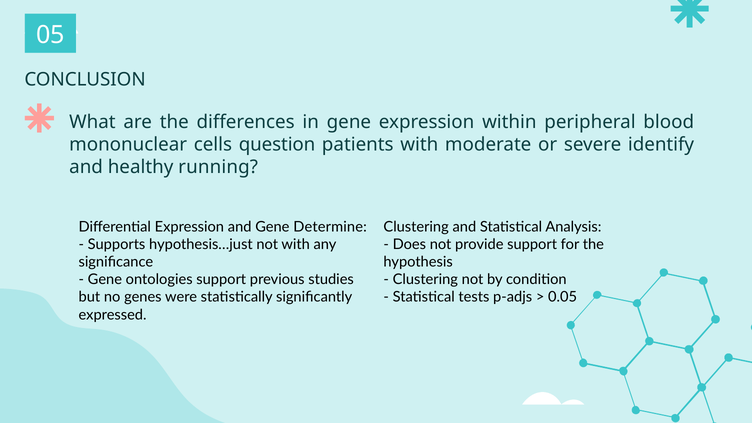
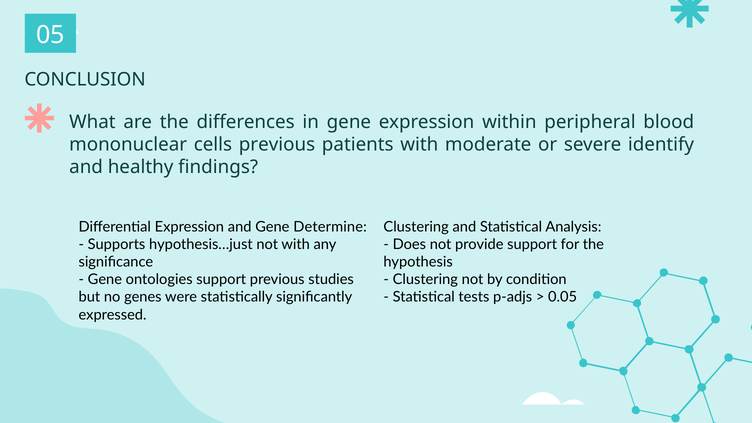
cells question: question -> previous
running: running -> findings
